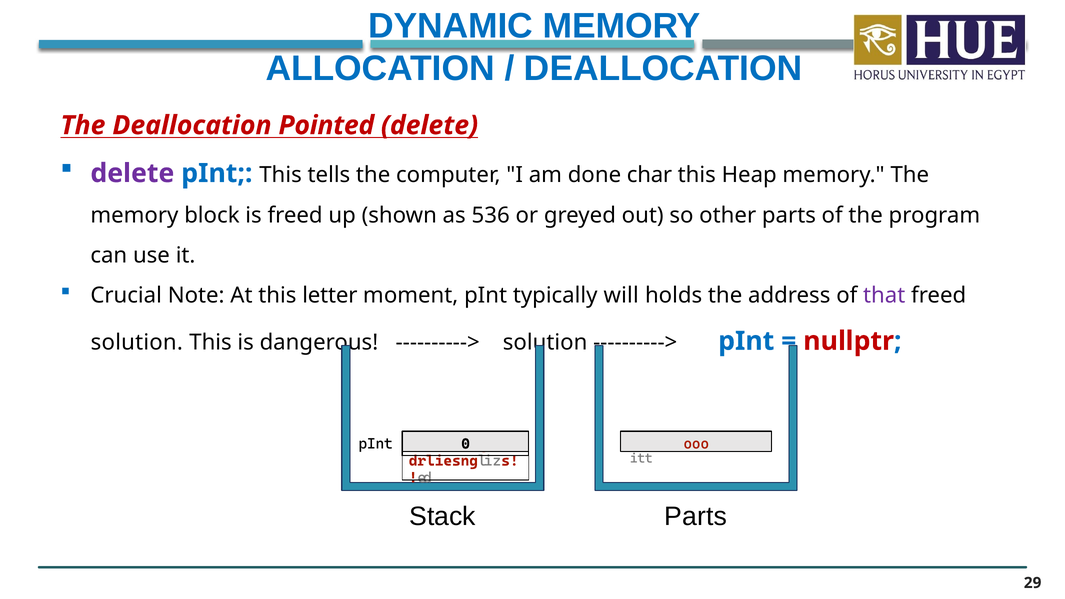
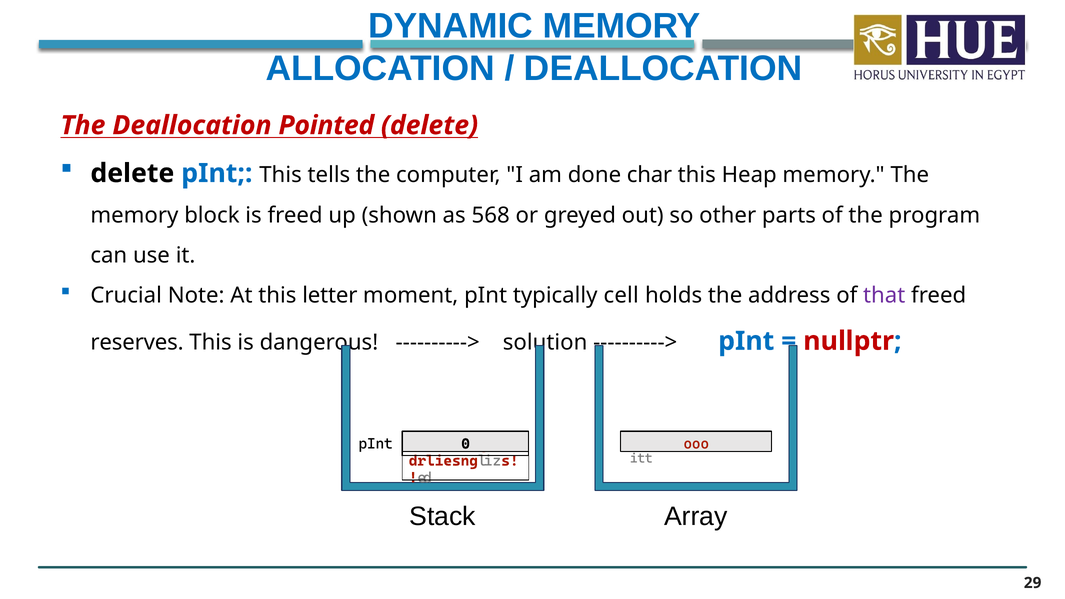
delete at (132, 173) colour: purple -> black
536: 536 -> 568
will: will -> cell
solution at (137, 343): solution -> reserves
Stack Parts: Parts -> Array
